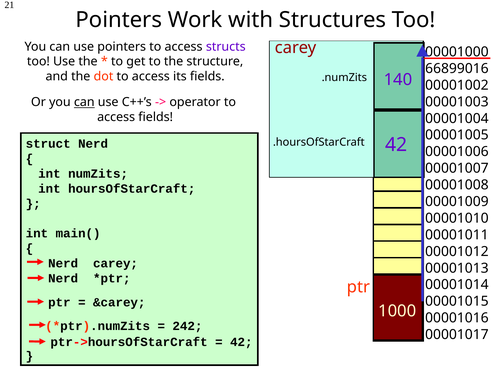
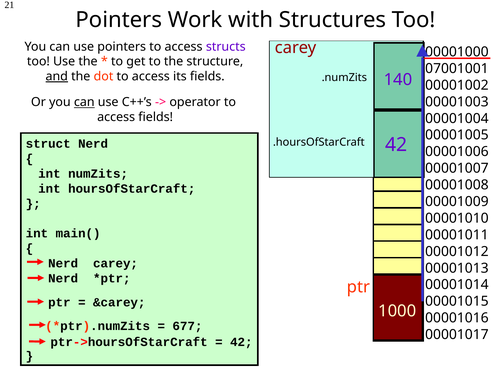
66899016: 66899016 -> 07001001
and underline: none -> present
242: 242 -> 677
